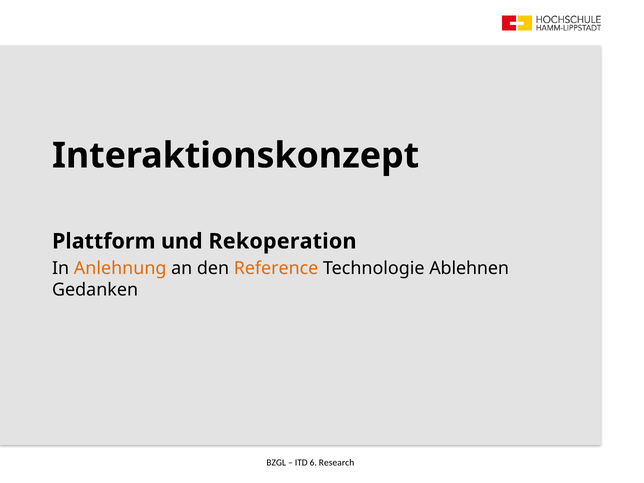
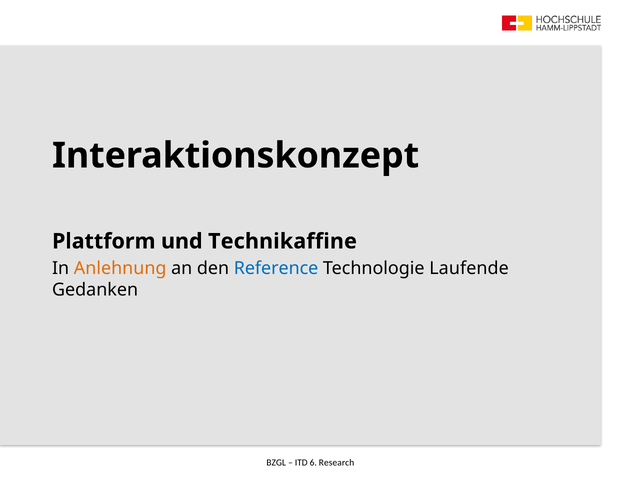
Rekoperation: Rekoperation -> Technikaffine
Reference colour: orange -> blue
Ablehnen: Ablehnen -> Laufende
